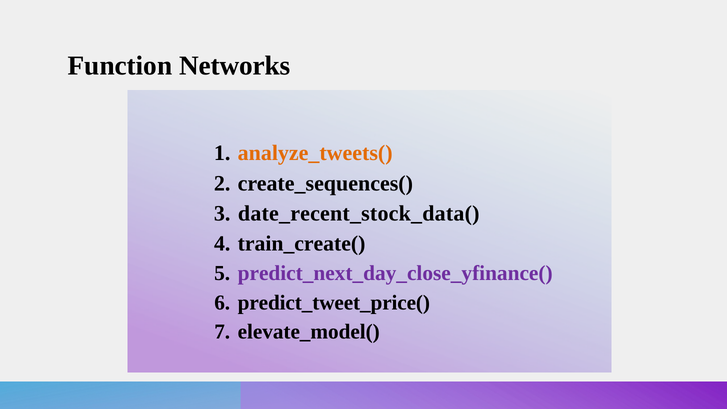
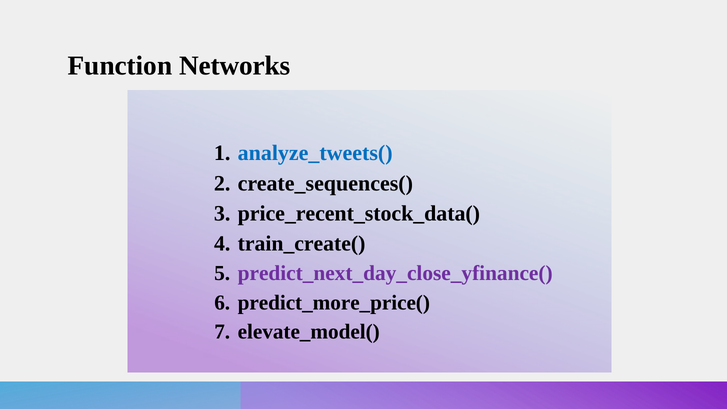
analyze_tweets( colour: orange -> blue
date_recent_stock_data(: date_recent_stock_data( -> price_recent_stock_data(
predict_tweet_price(: predict_tweet_price( -> predict_more_price(
